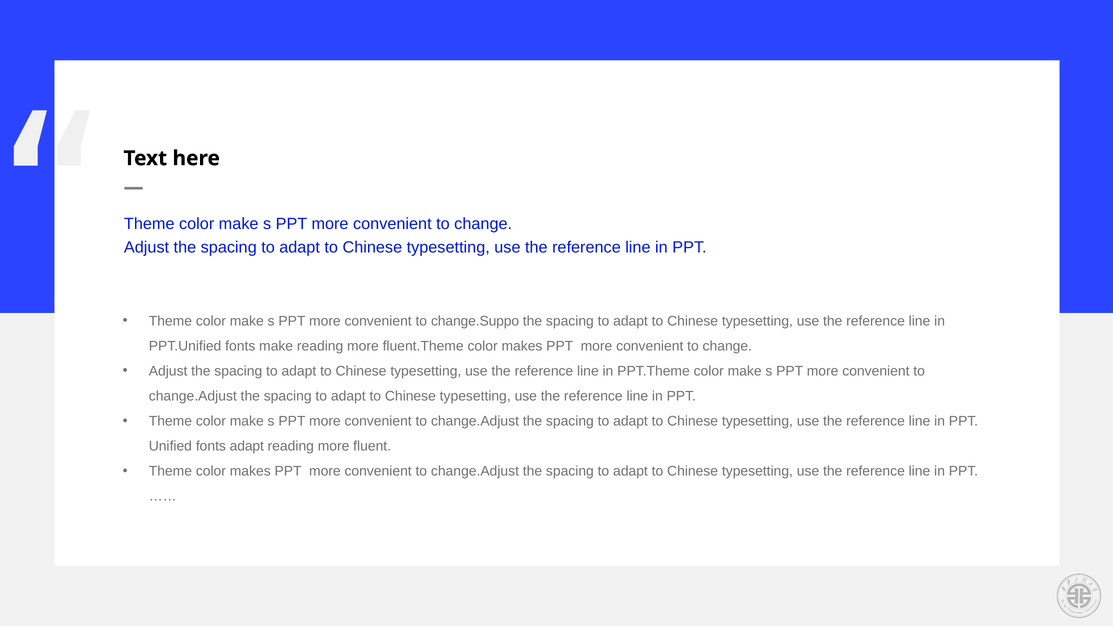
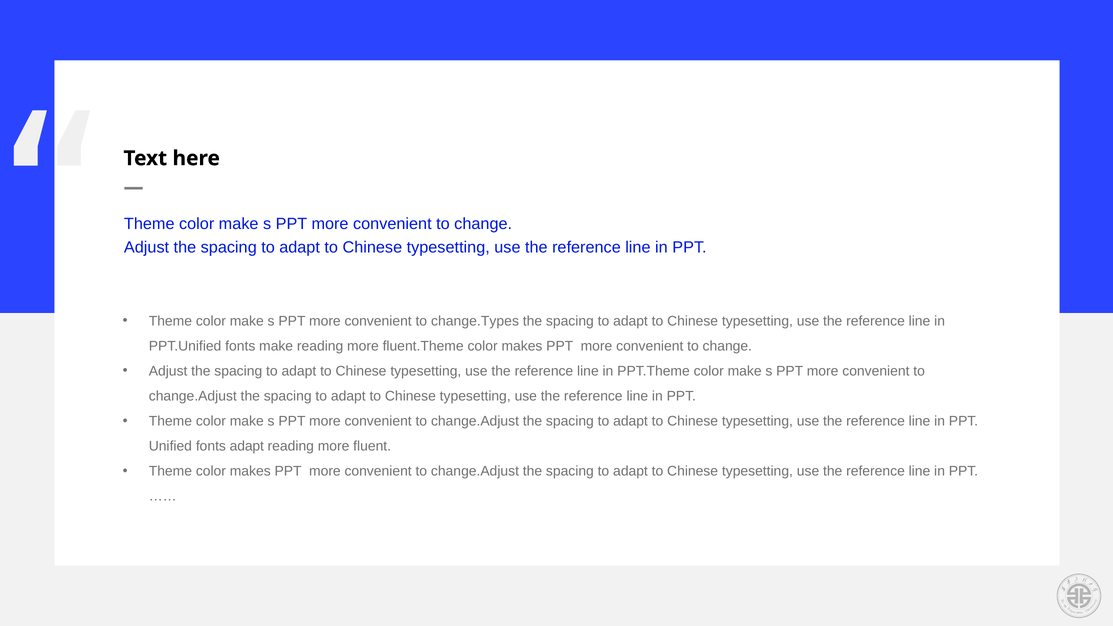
change.Suppo: change.Suppo -> change.Types
